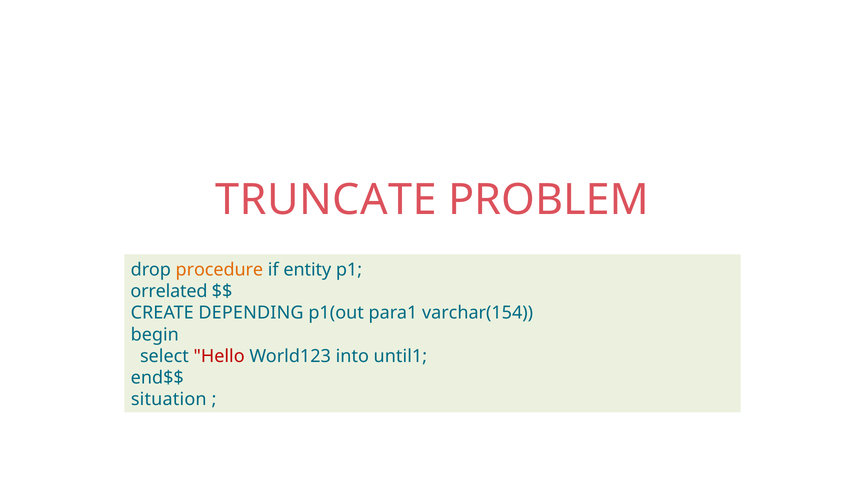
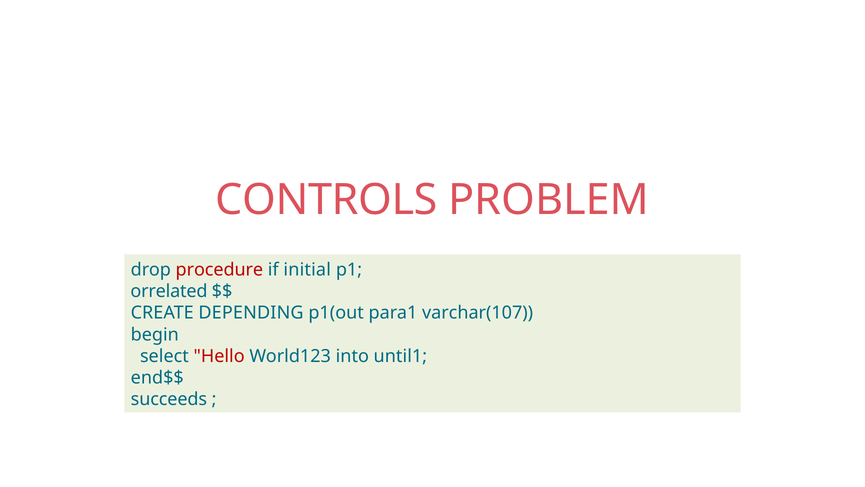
TRUNCATE: TRUNCATE -> CONTROLS
procedure colour: orange -> red
entity: entity -> initial
varchar(154: varchar(154 -> varchar(107
situation: situation -> succeeds
